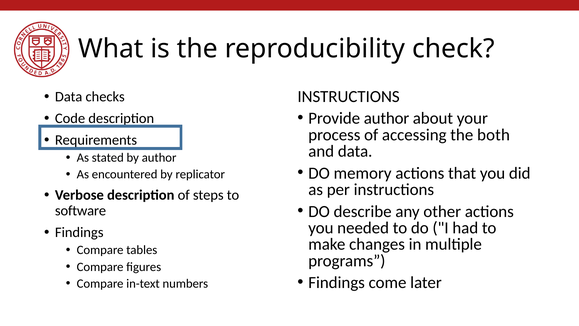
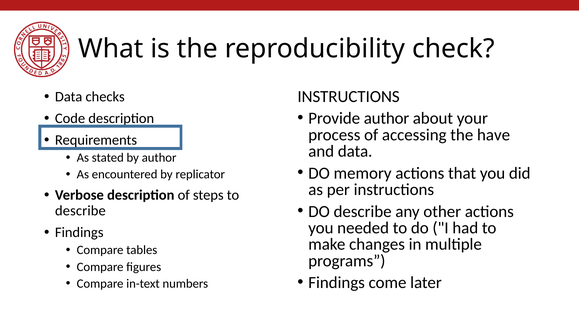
both: both -> have
software at (81, 211): software -> describe
